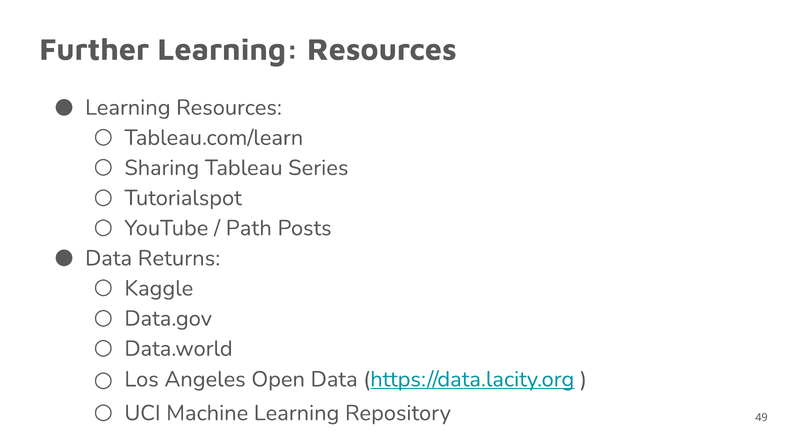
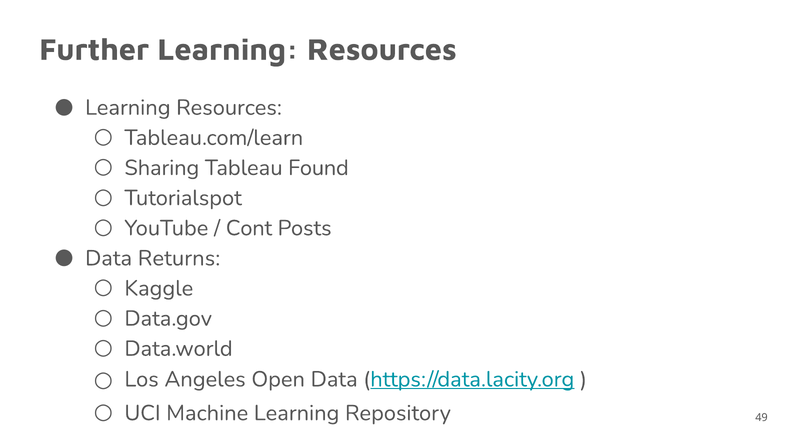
Series: Series -> Found
Path: Path -> Cont
